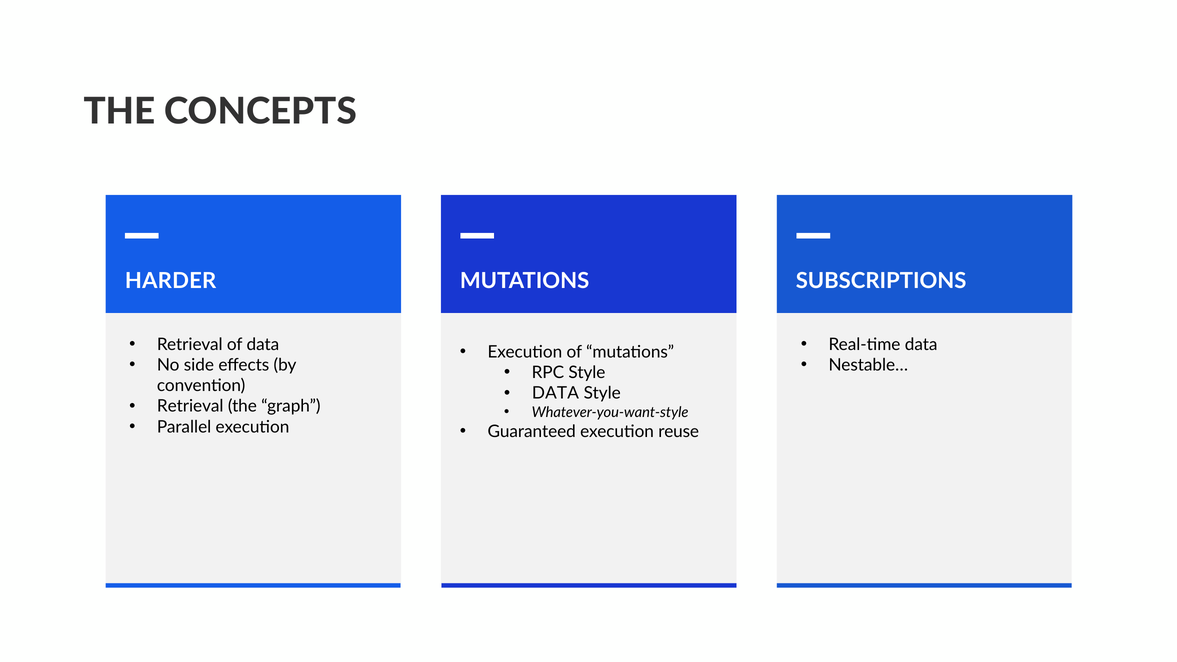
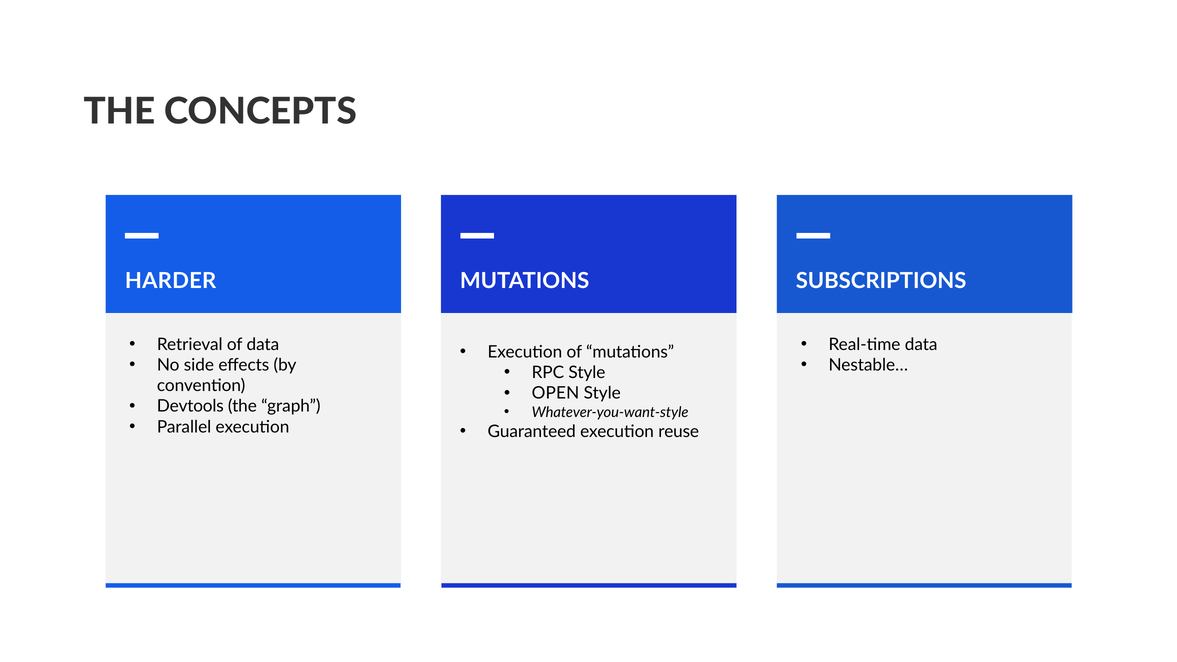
DATA at (555, 393): DATA -> OPEN
Retrieval at (190, 406): Retrieval -> Devtools
